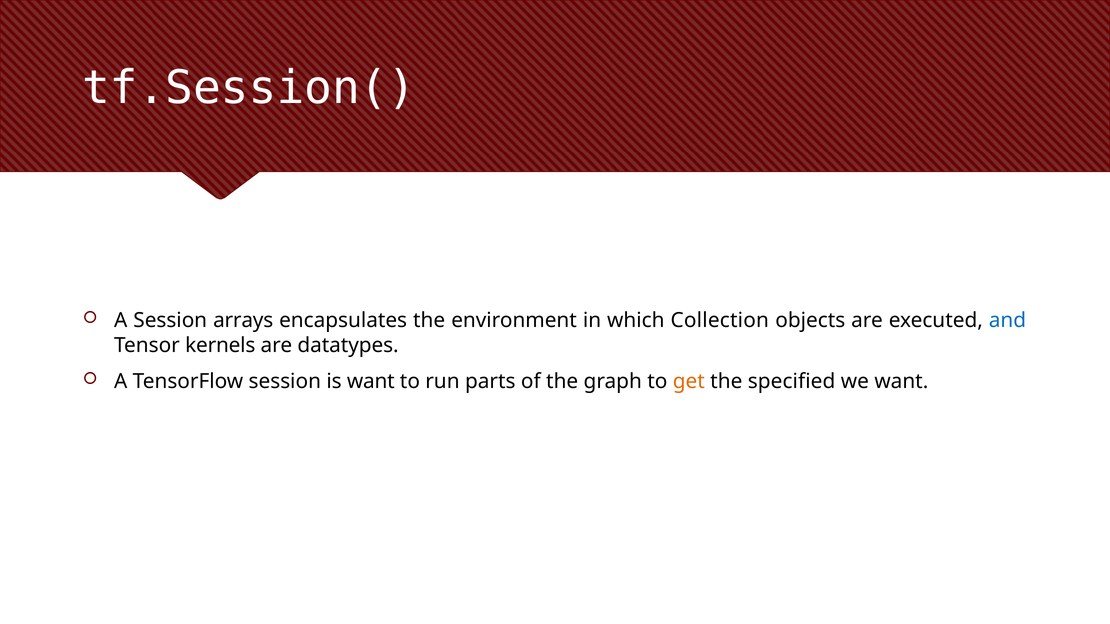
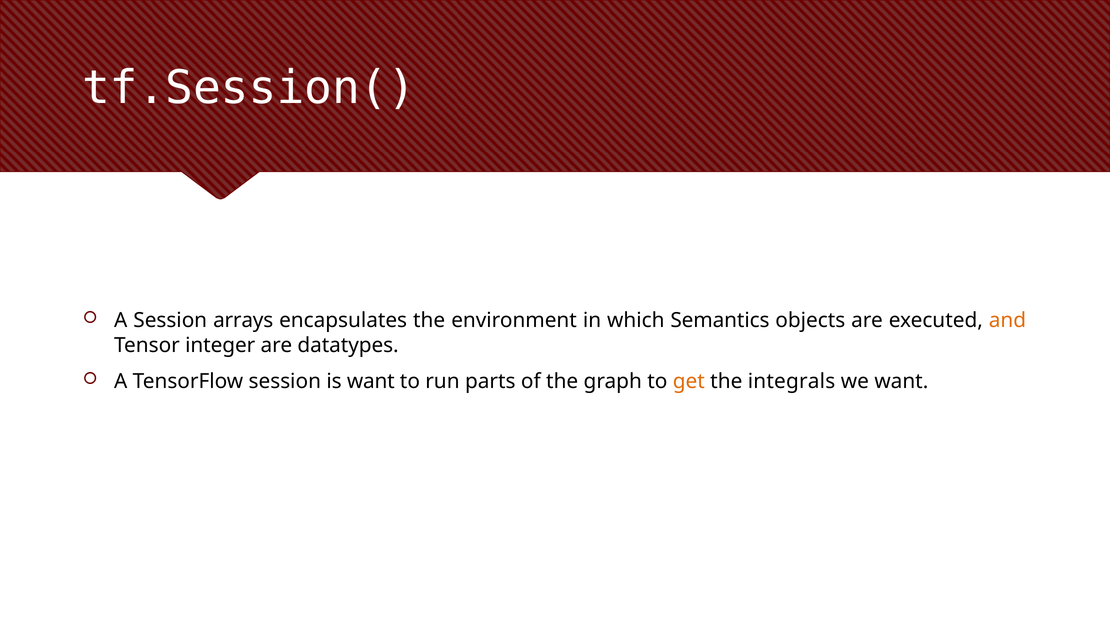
Collection: Collection -> Semantics
and colour: blue -> orange
kernels: kernels -> integer
specified: specified -> integrals
